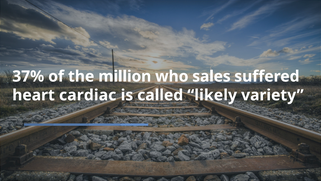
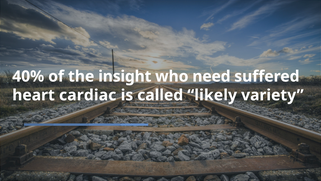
37%: 37% -> 40%
million: million -> insight
sales: sales -> need
